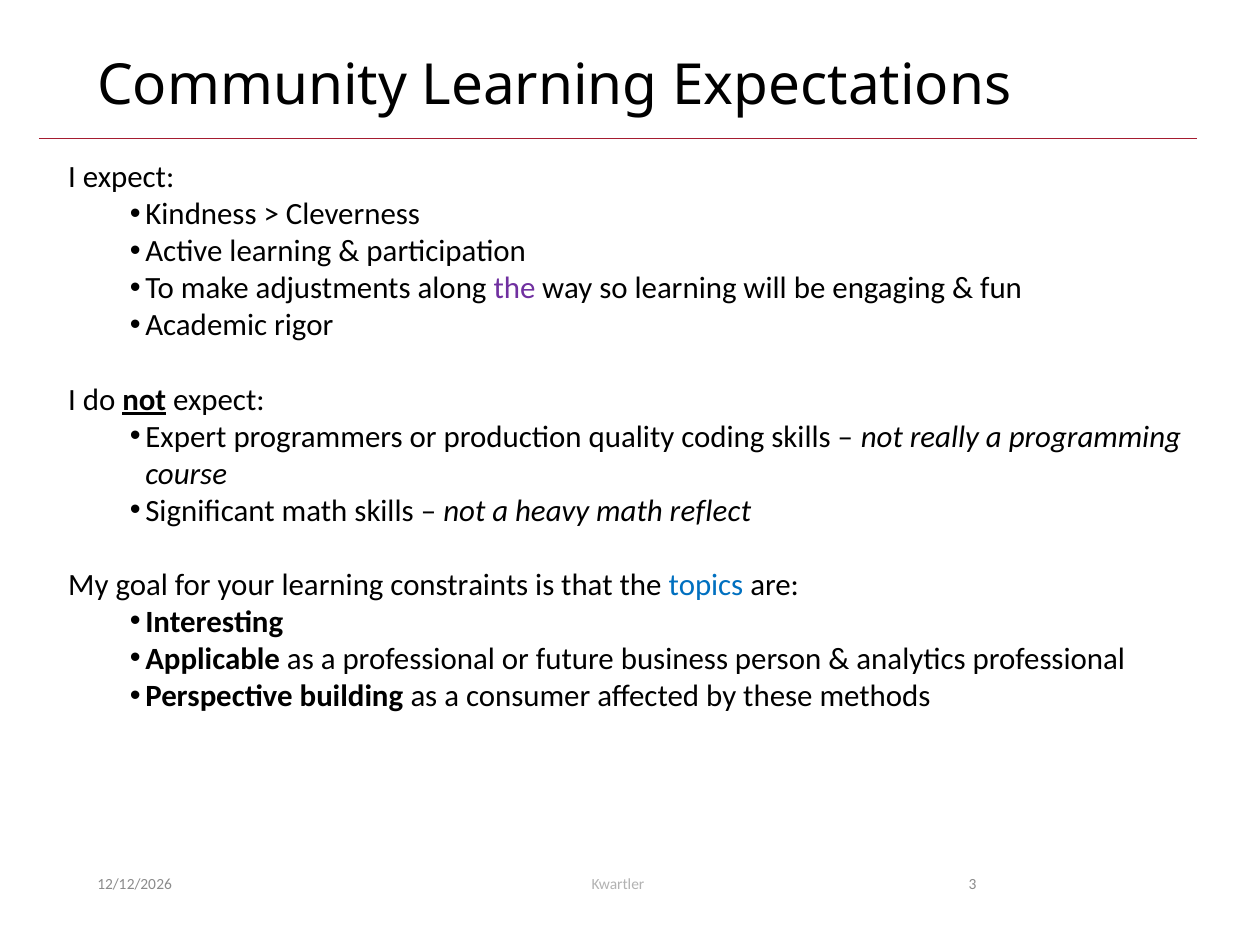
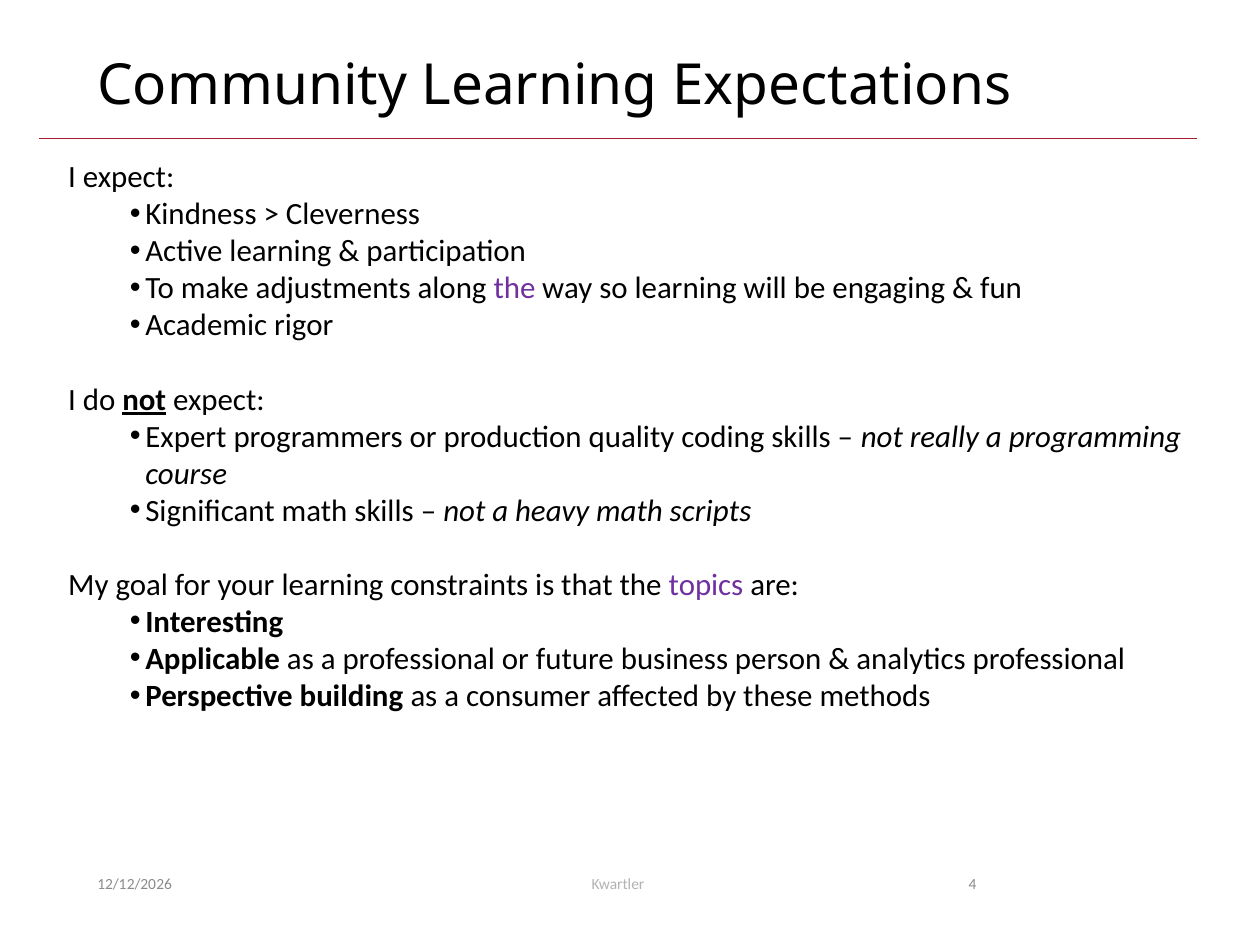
reflect: reflect -> scripts
topics colour: blue -> purple
3: 3 -> 4
